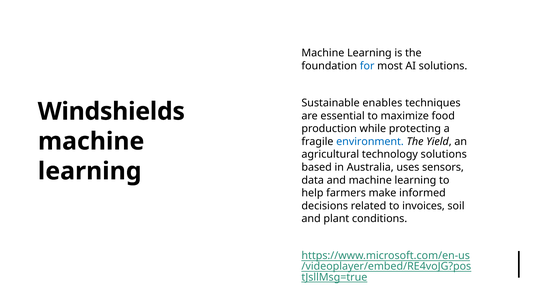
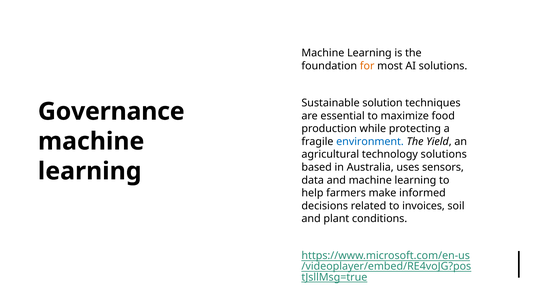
for colour: blue -> orange
enables: enables -> solution
Windshields: Windshields -> Governance
